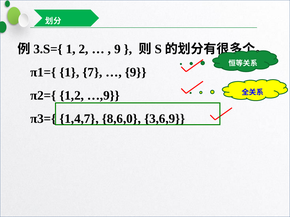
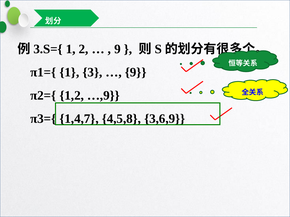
7: 7 -> 3
8,6,0: 8,6,0 -> 4,5,8
